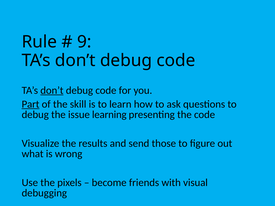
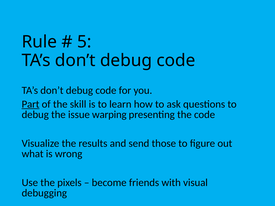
9: 9 -> 5
don’t at (52, 90) underline: present -> none
learning: learning -> warping
